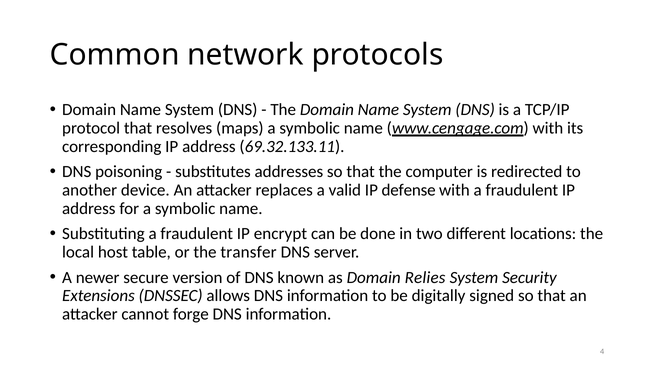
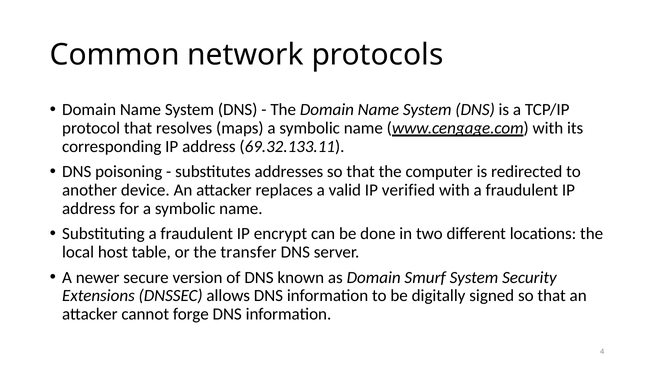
defense: defense -> verified
Relies: Relies -> Smurf
